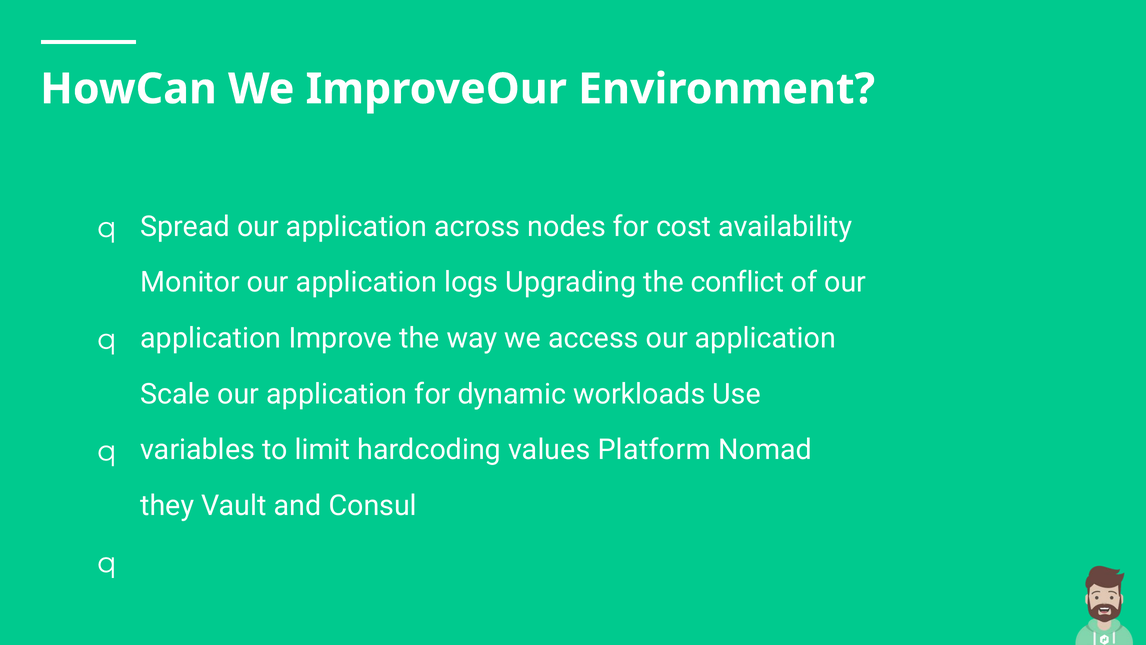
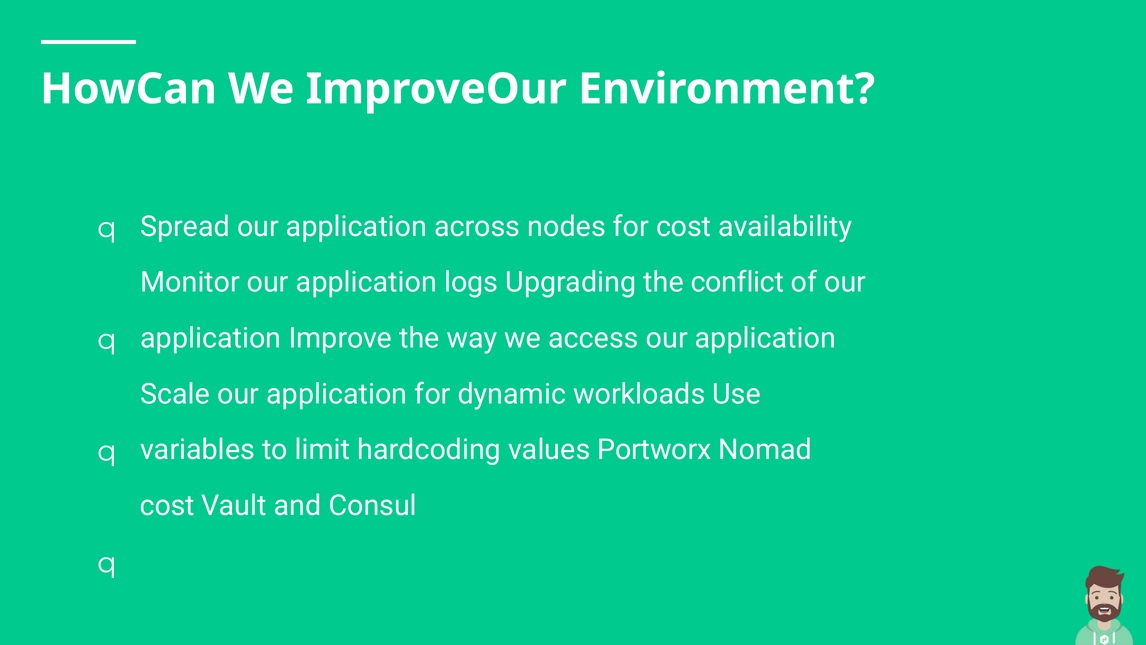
Platform: Platform -> Portworx
they at (167, 506): they -> cost
